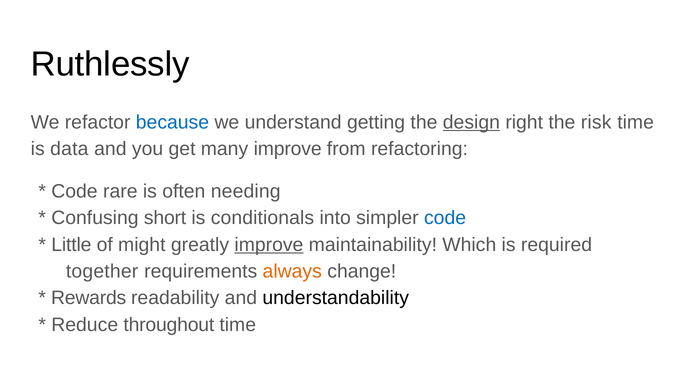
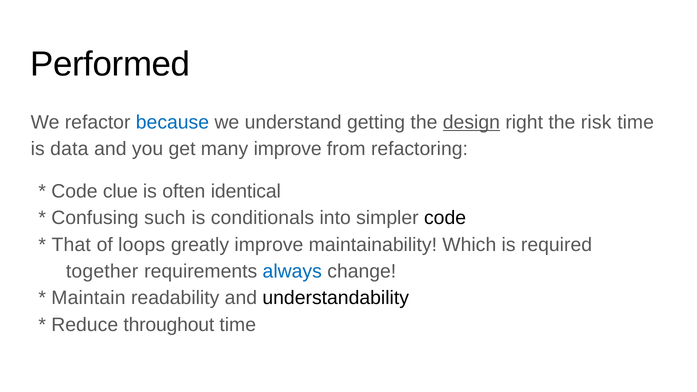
Ruthlessly: Ruthlessly -> Performed
rare: rare -> clue
needing: needing -> identical
short: short -> such
code at (445, 218) colour: blue -> black
Little: Little -> That
might: might -> loops
improve at (269, 245) underline: present -> none
always colour: orange -> blue
Rewards: Rewards -> Maintain
